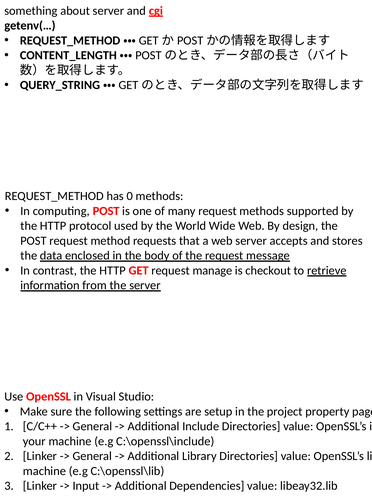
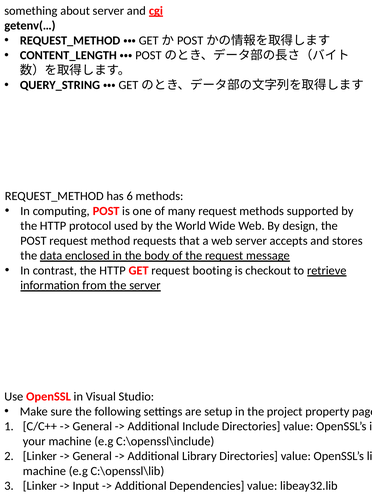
0: 0 -> 6
manage: manage -> booting
